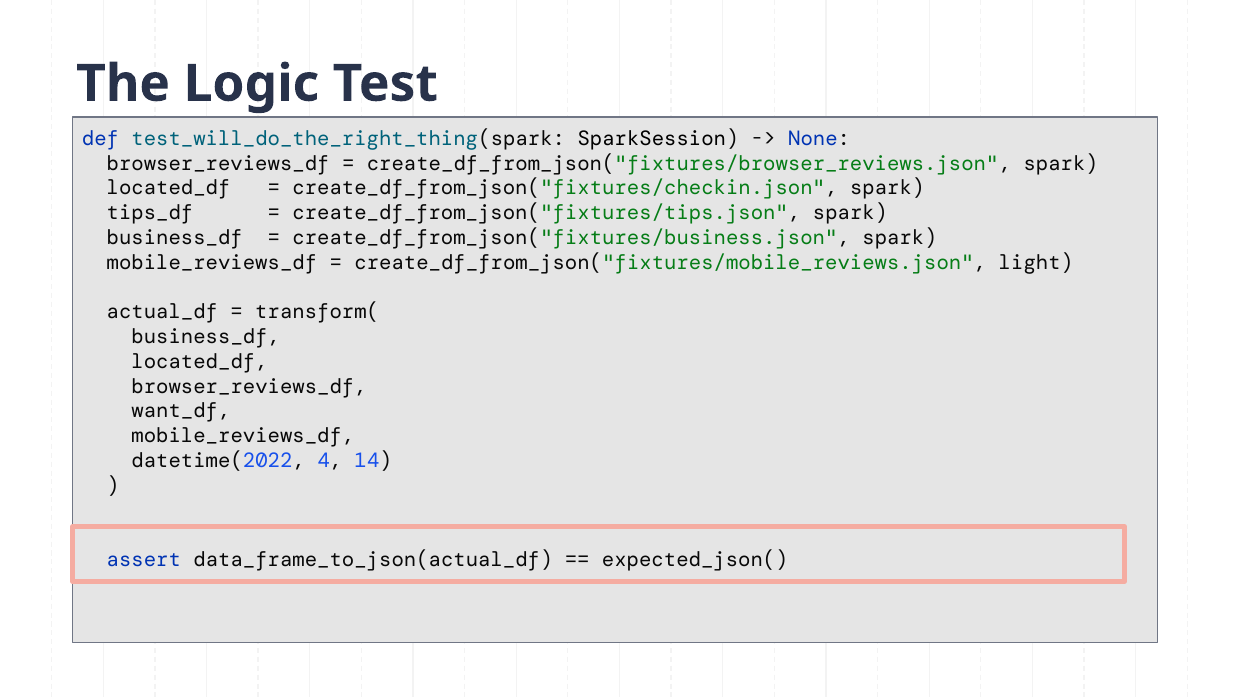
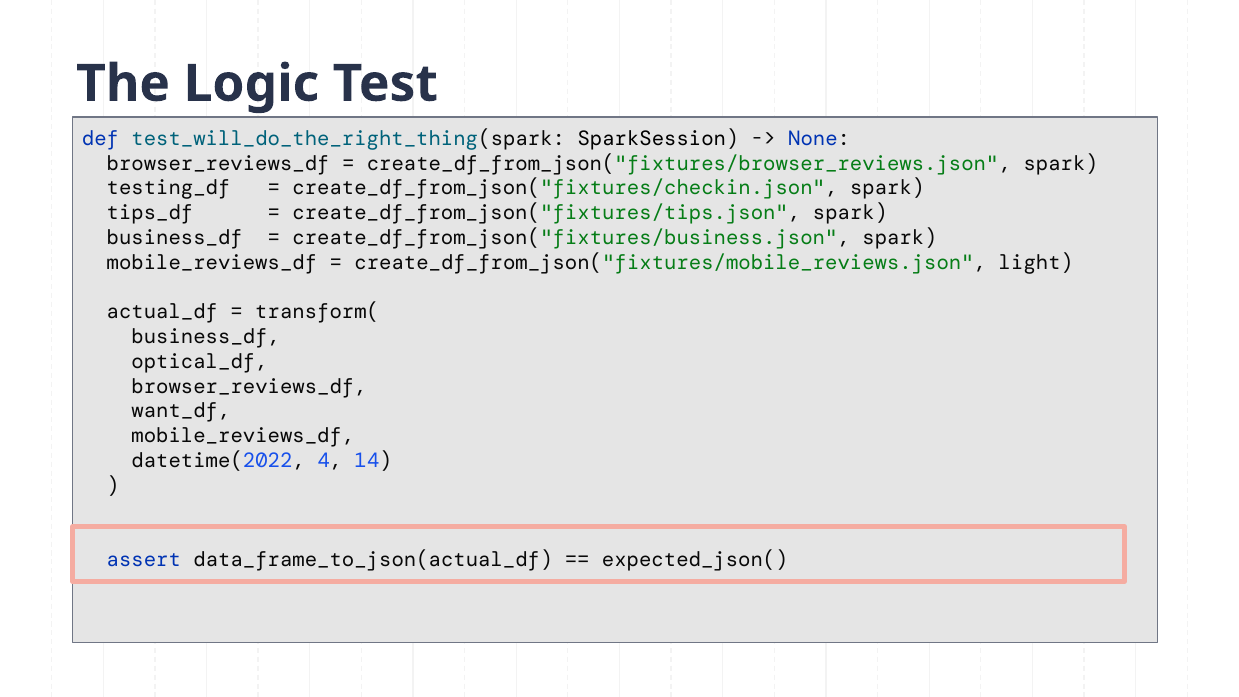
located_df at (169, 188): located_df -> testing_df
located_df at (200, 362): located_df -> optical_df
